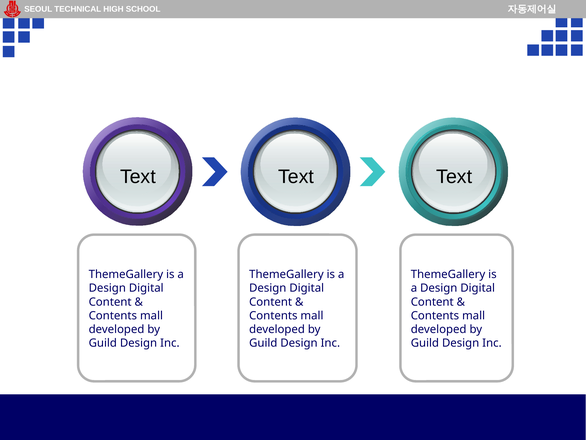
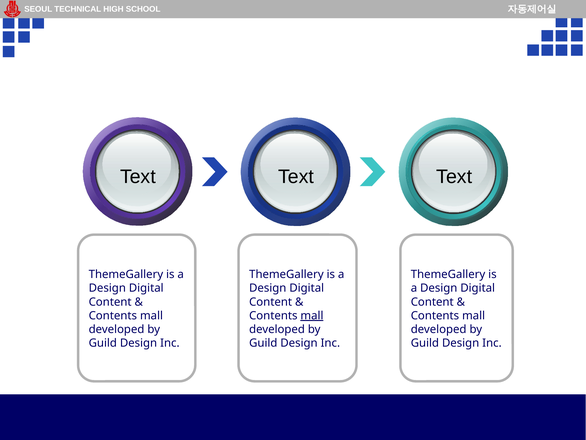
mall at (312, 315) underline: none -> present
